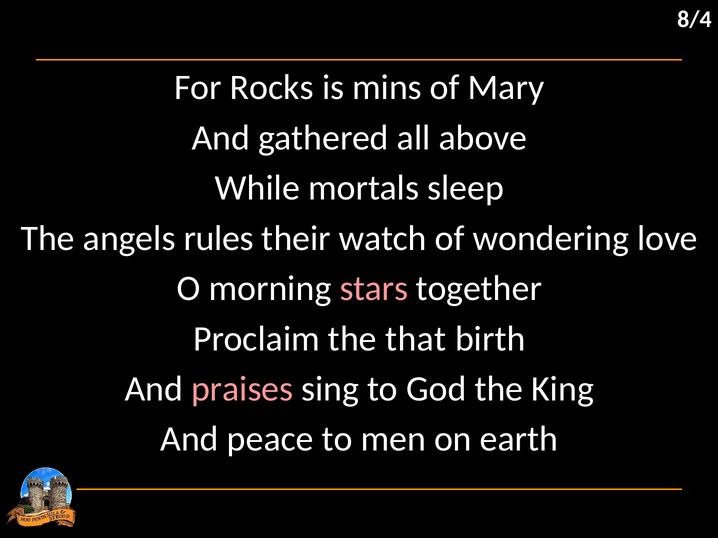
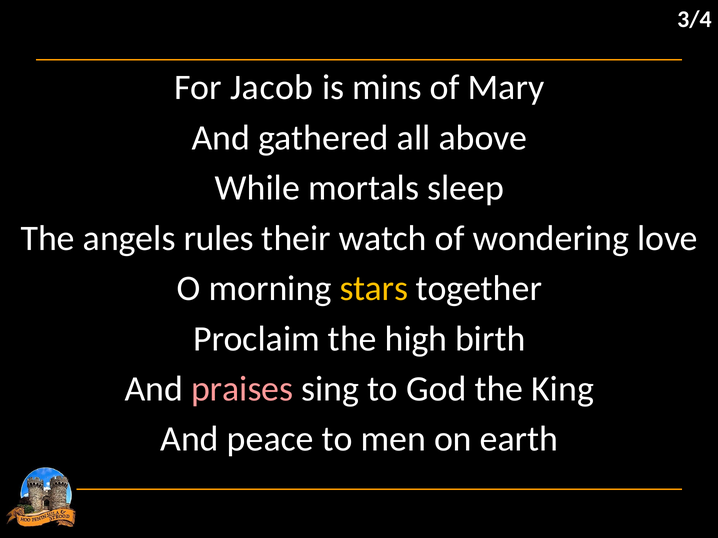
8/4: 8/4 -> 3/4
Rocks: Rocks -> Jacob
stars colour: pink -> yellow
that: that -> high
